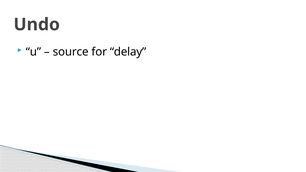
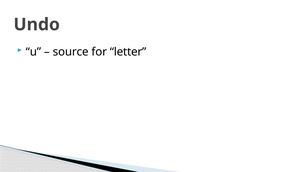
delay: delay -> letter
